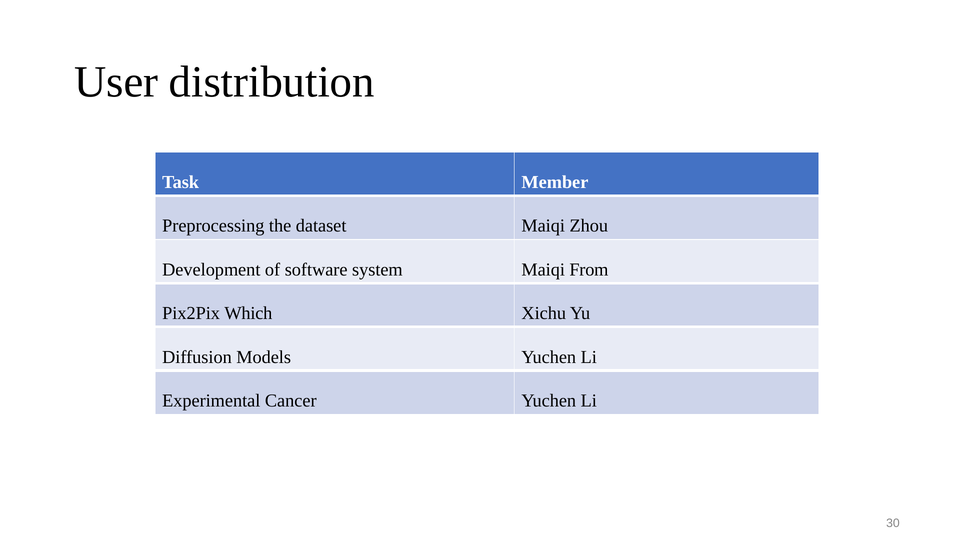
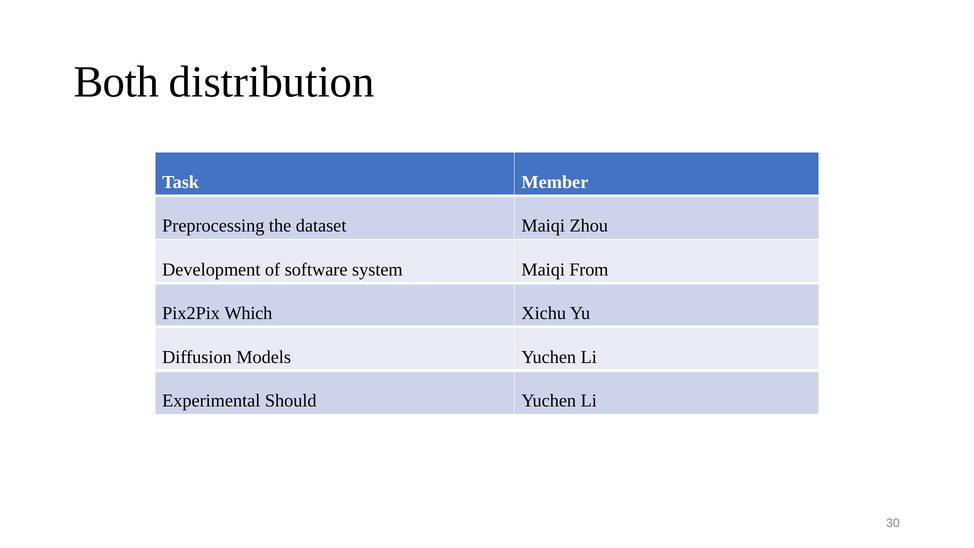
User: User -> Both
Cancer: Cancer -> Should
